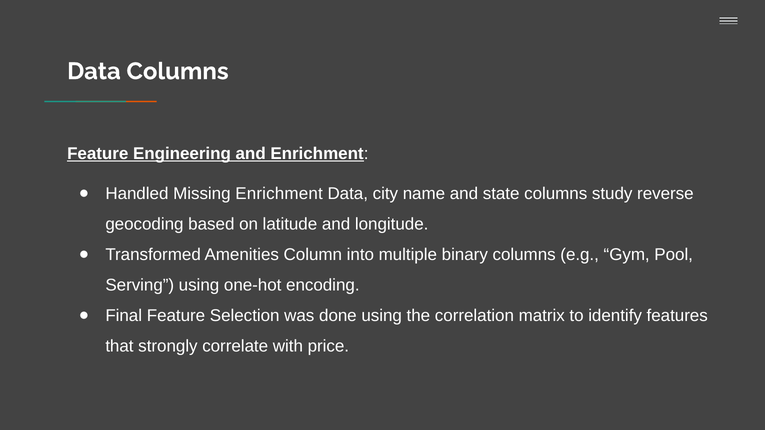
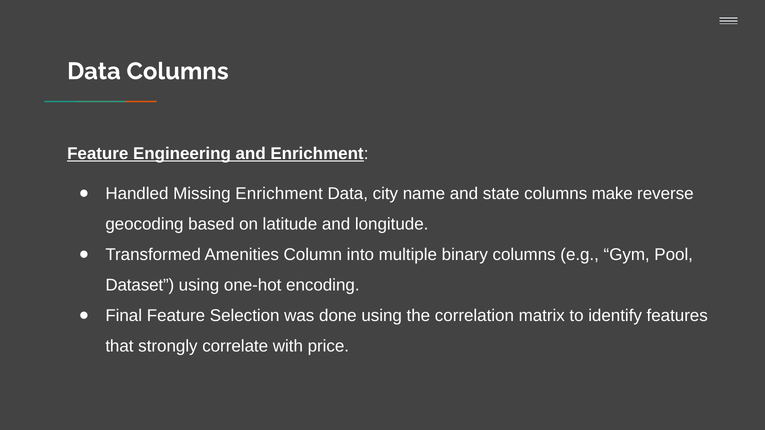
study: study -> make
Serving: Serving -> Dataset
